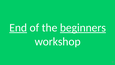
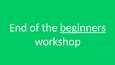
End underline: present -> none
